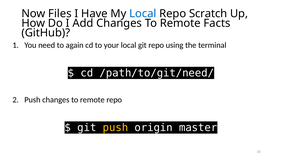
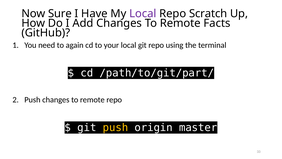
Files: Files -> Sure
Local at (143, 14) colour: blue -> purple
/path/to/git/need/: /path/to/git/need/ -> /path/to/git/part/
